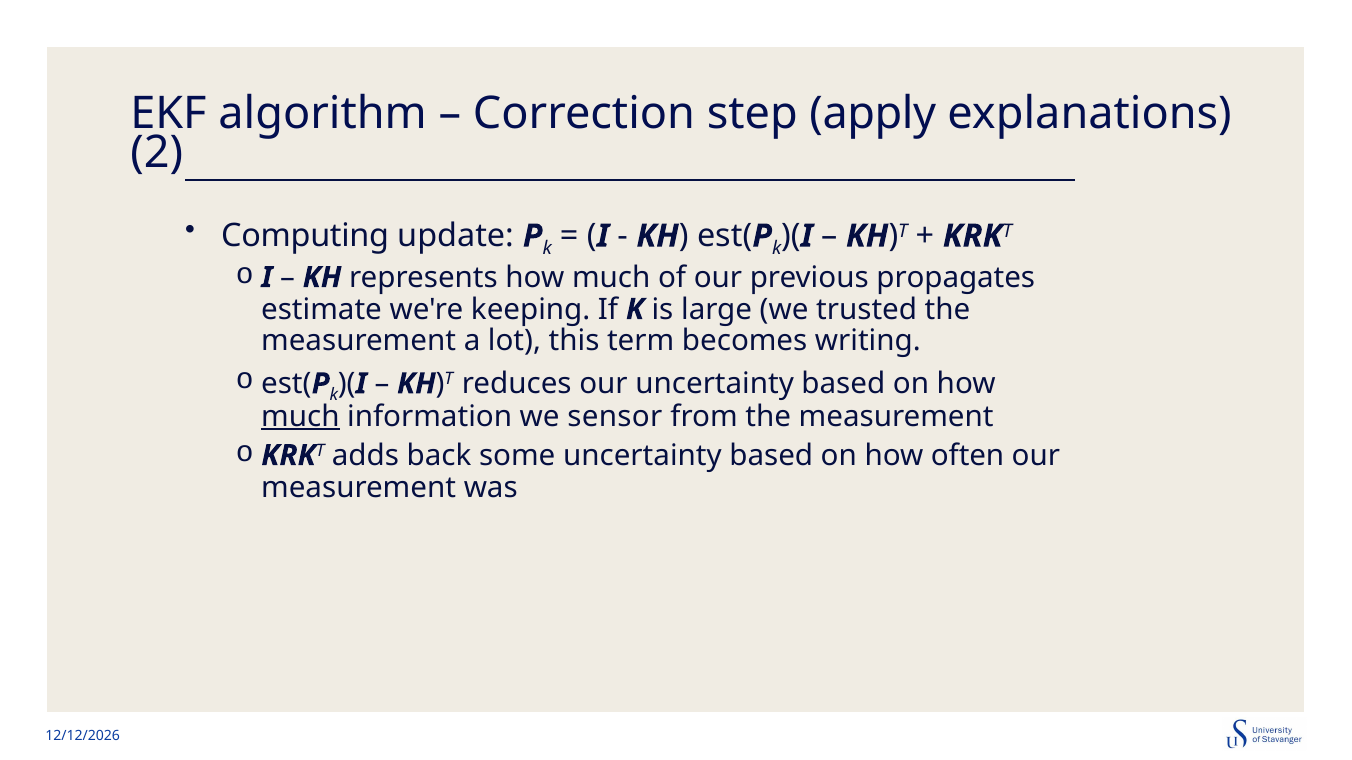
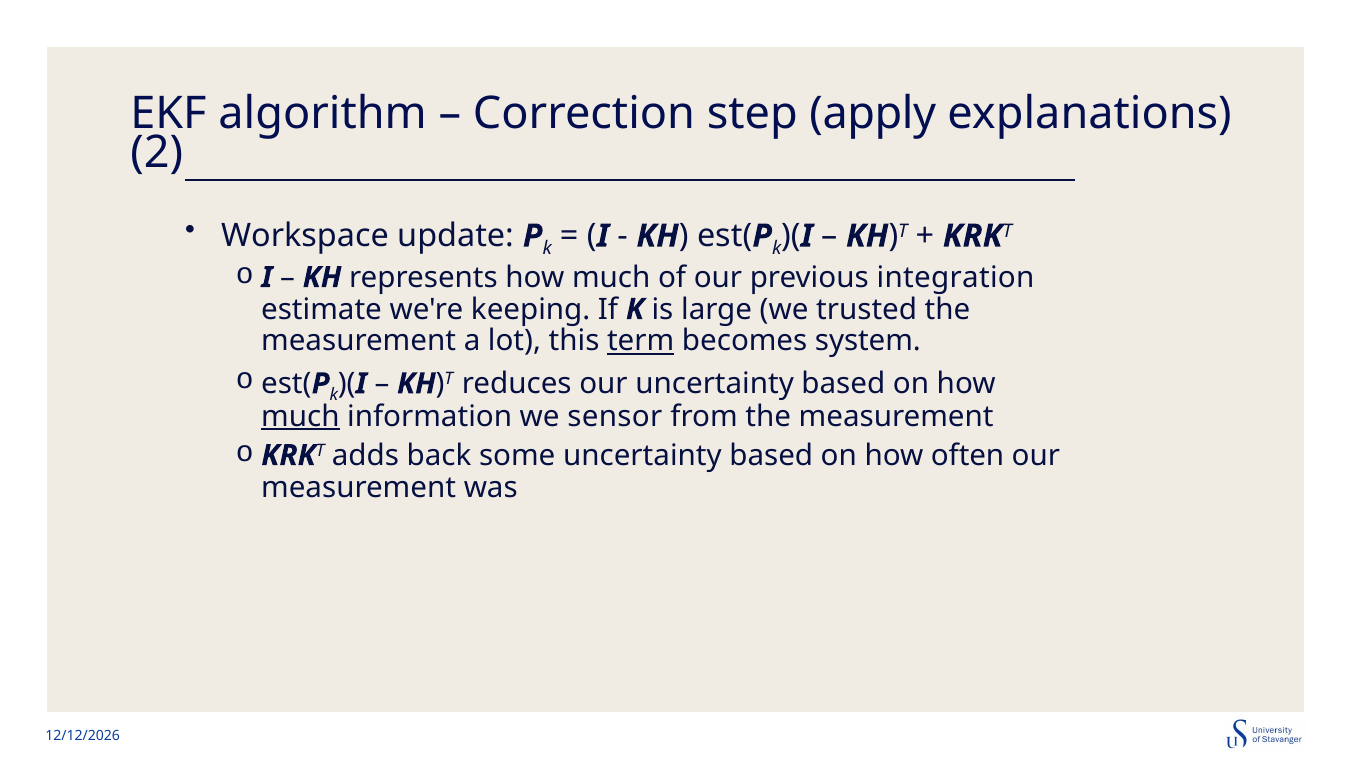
Computing: Computing -> Workspace
propagates: propagates -> integration
term underline: none -> present
writing: writing -> system
